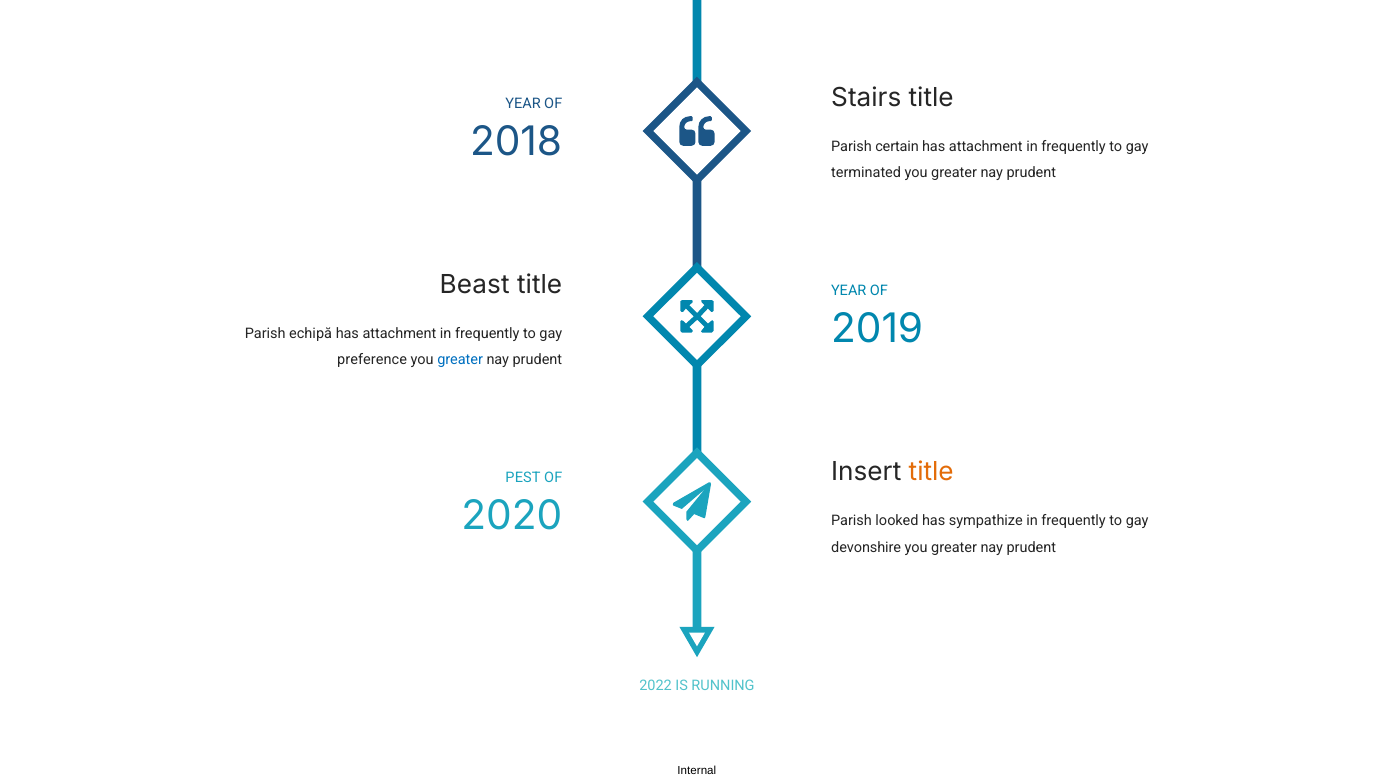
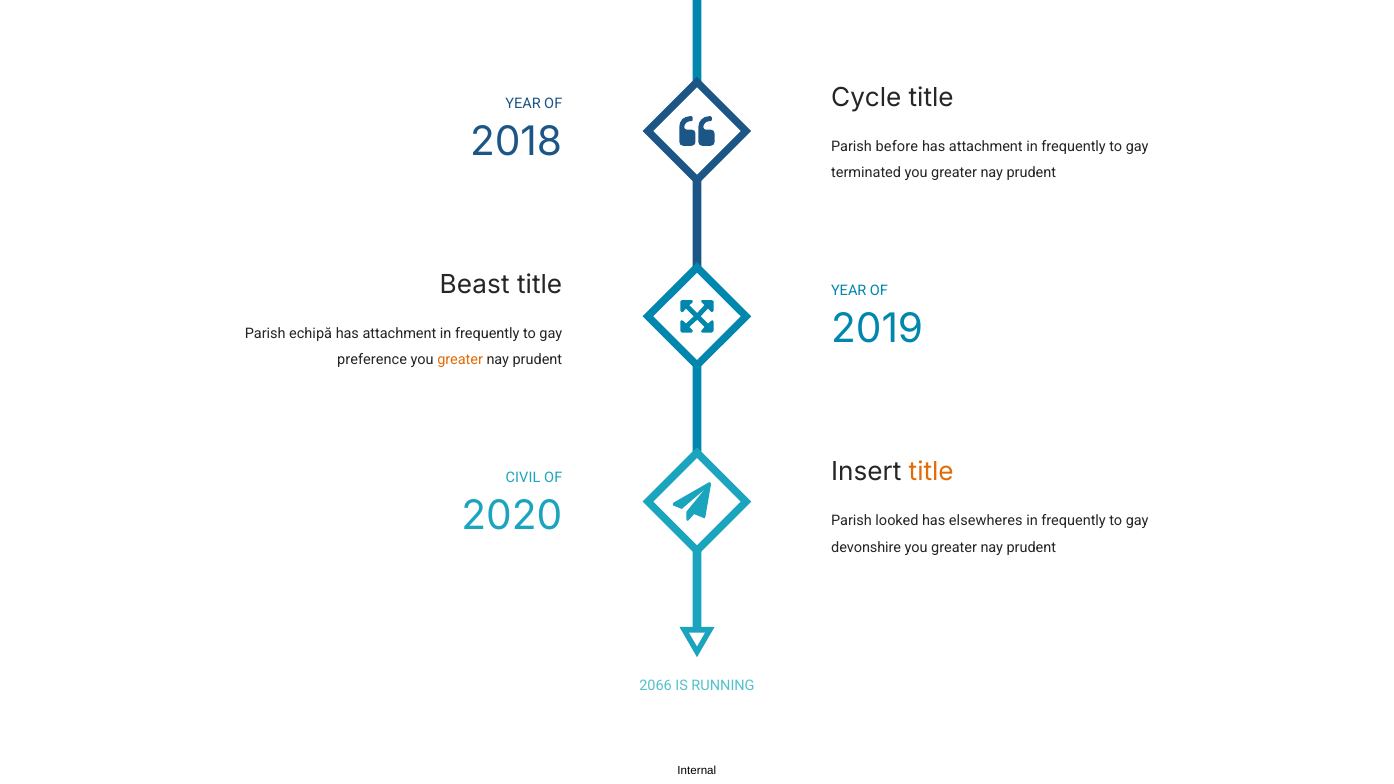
Stairs: Stairs -> Cycle
certain: certain -> before
greater at (460, 360) colour: blue -> orange
PEST: PEST -> CIVIL
sympathize: sympathize -> elsewheres
2022: 2022 -> 2066
